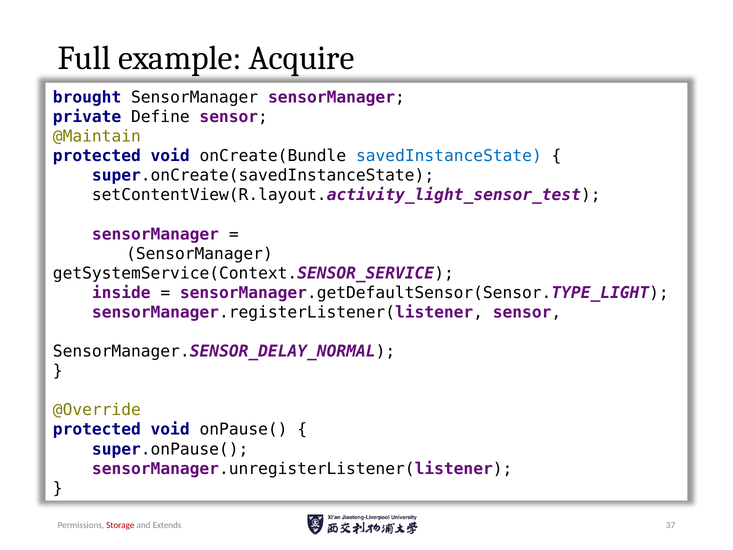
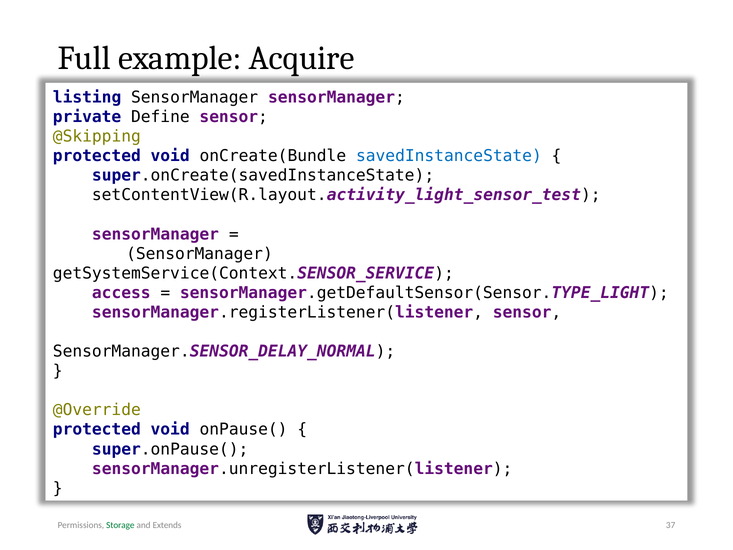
brought: brought -> listing
@Maintain: @Maintain -> @Skipping
inside: inside -> access
Storage colour: red -> green
